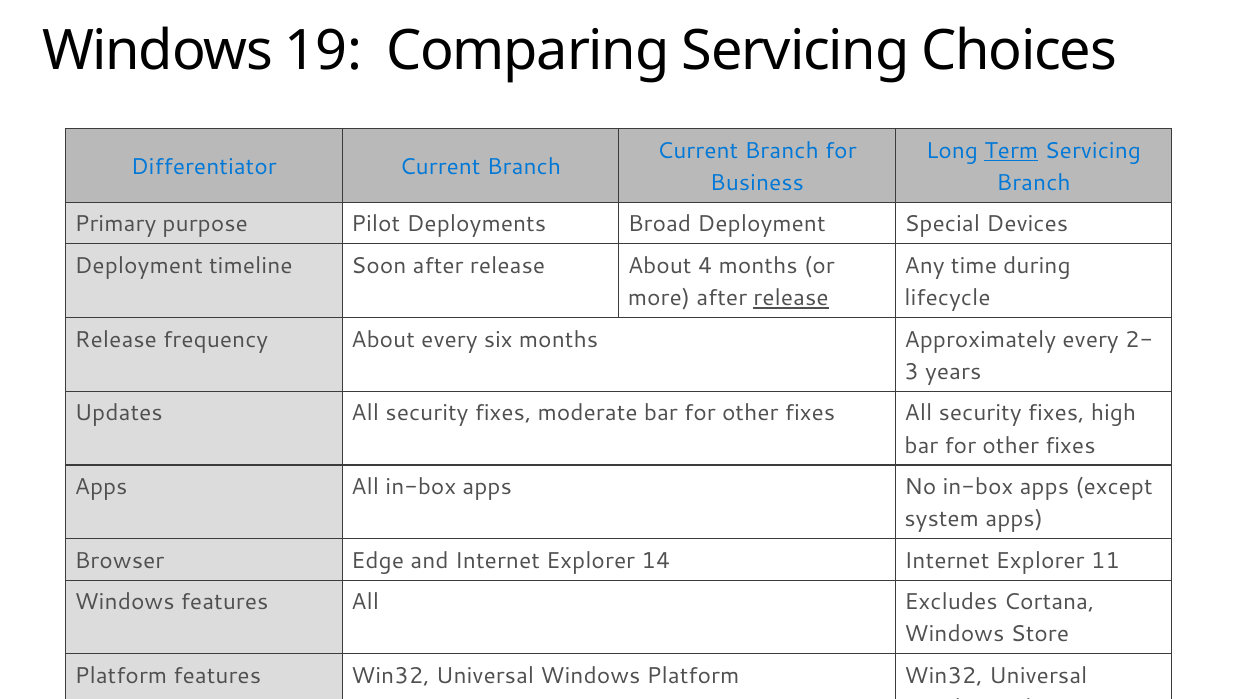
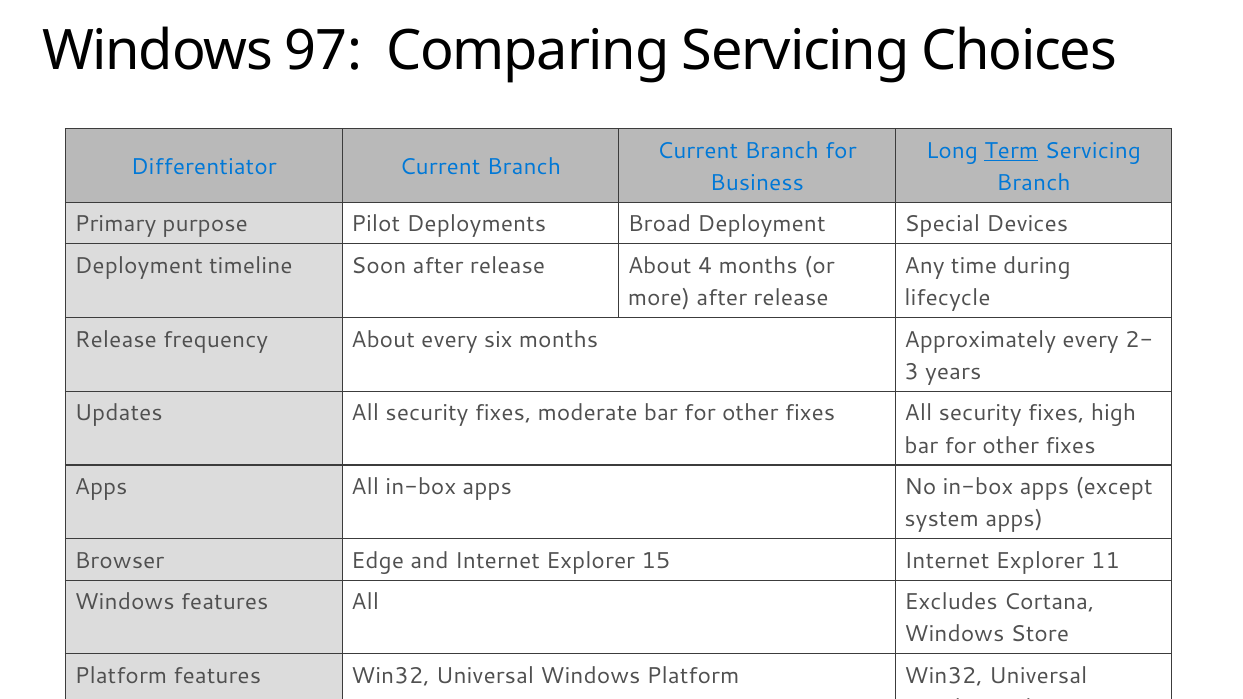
19: 19 -> 97
release at (791, 298) underline: present -> none
14: 14 -> 15
